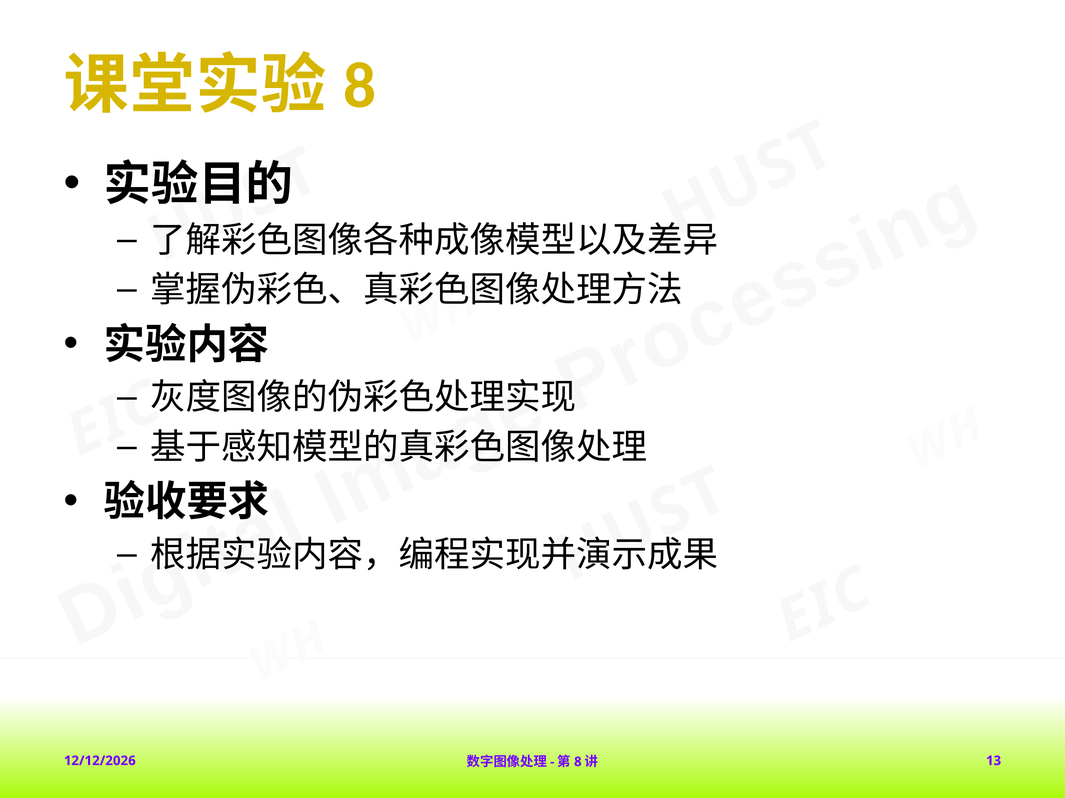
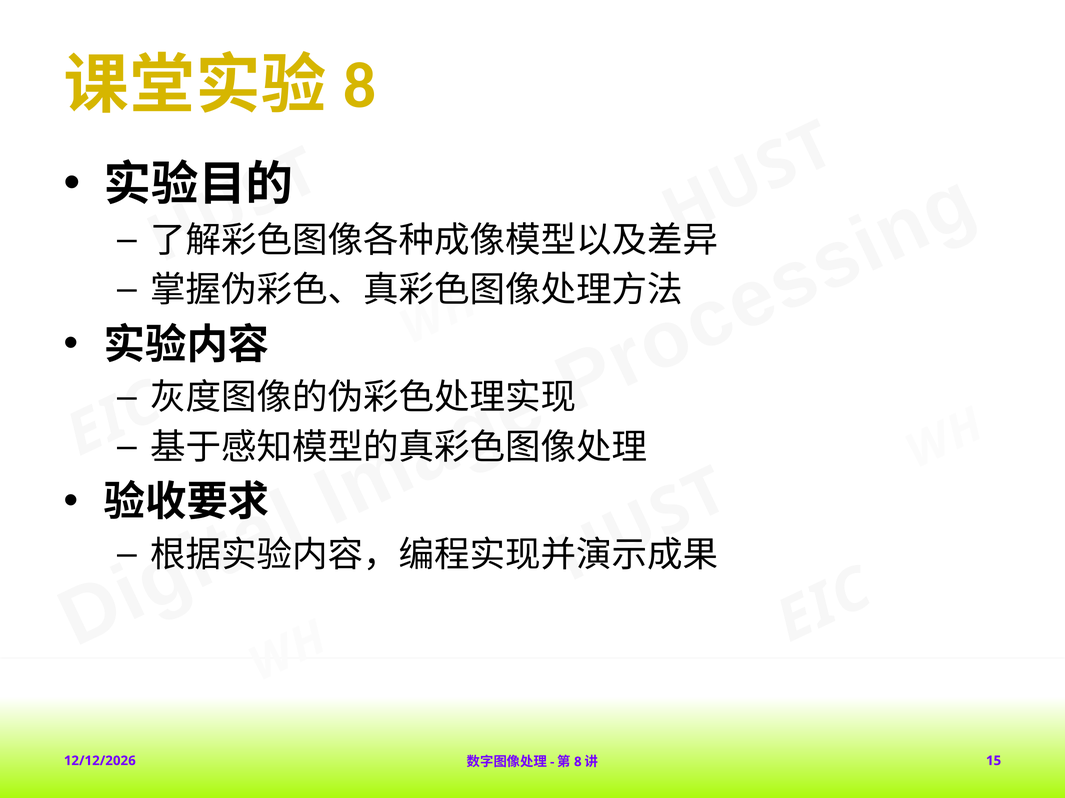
13: 13 -> 15
